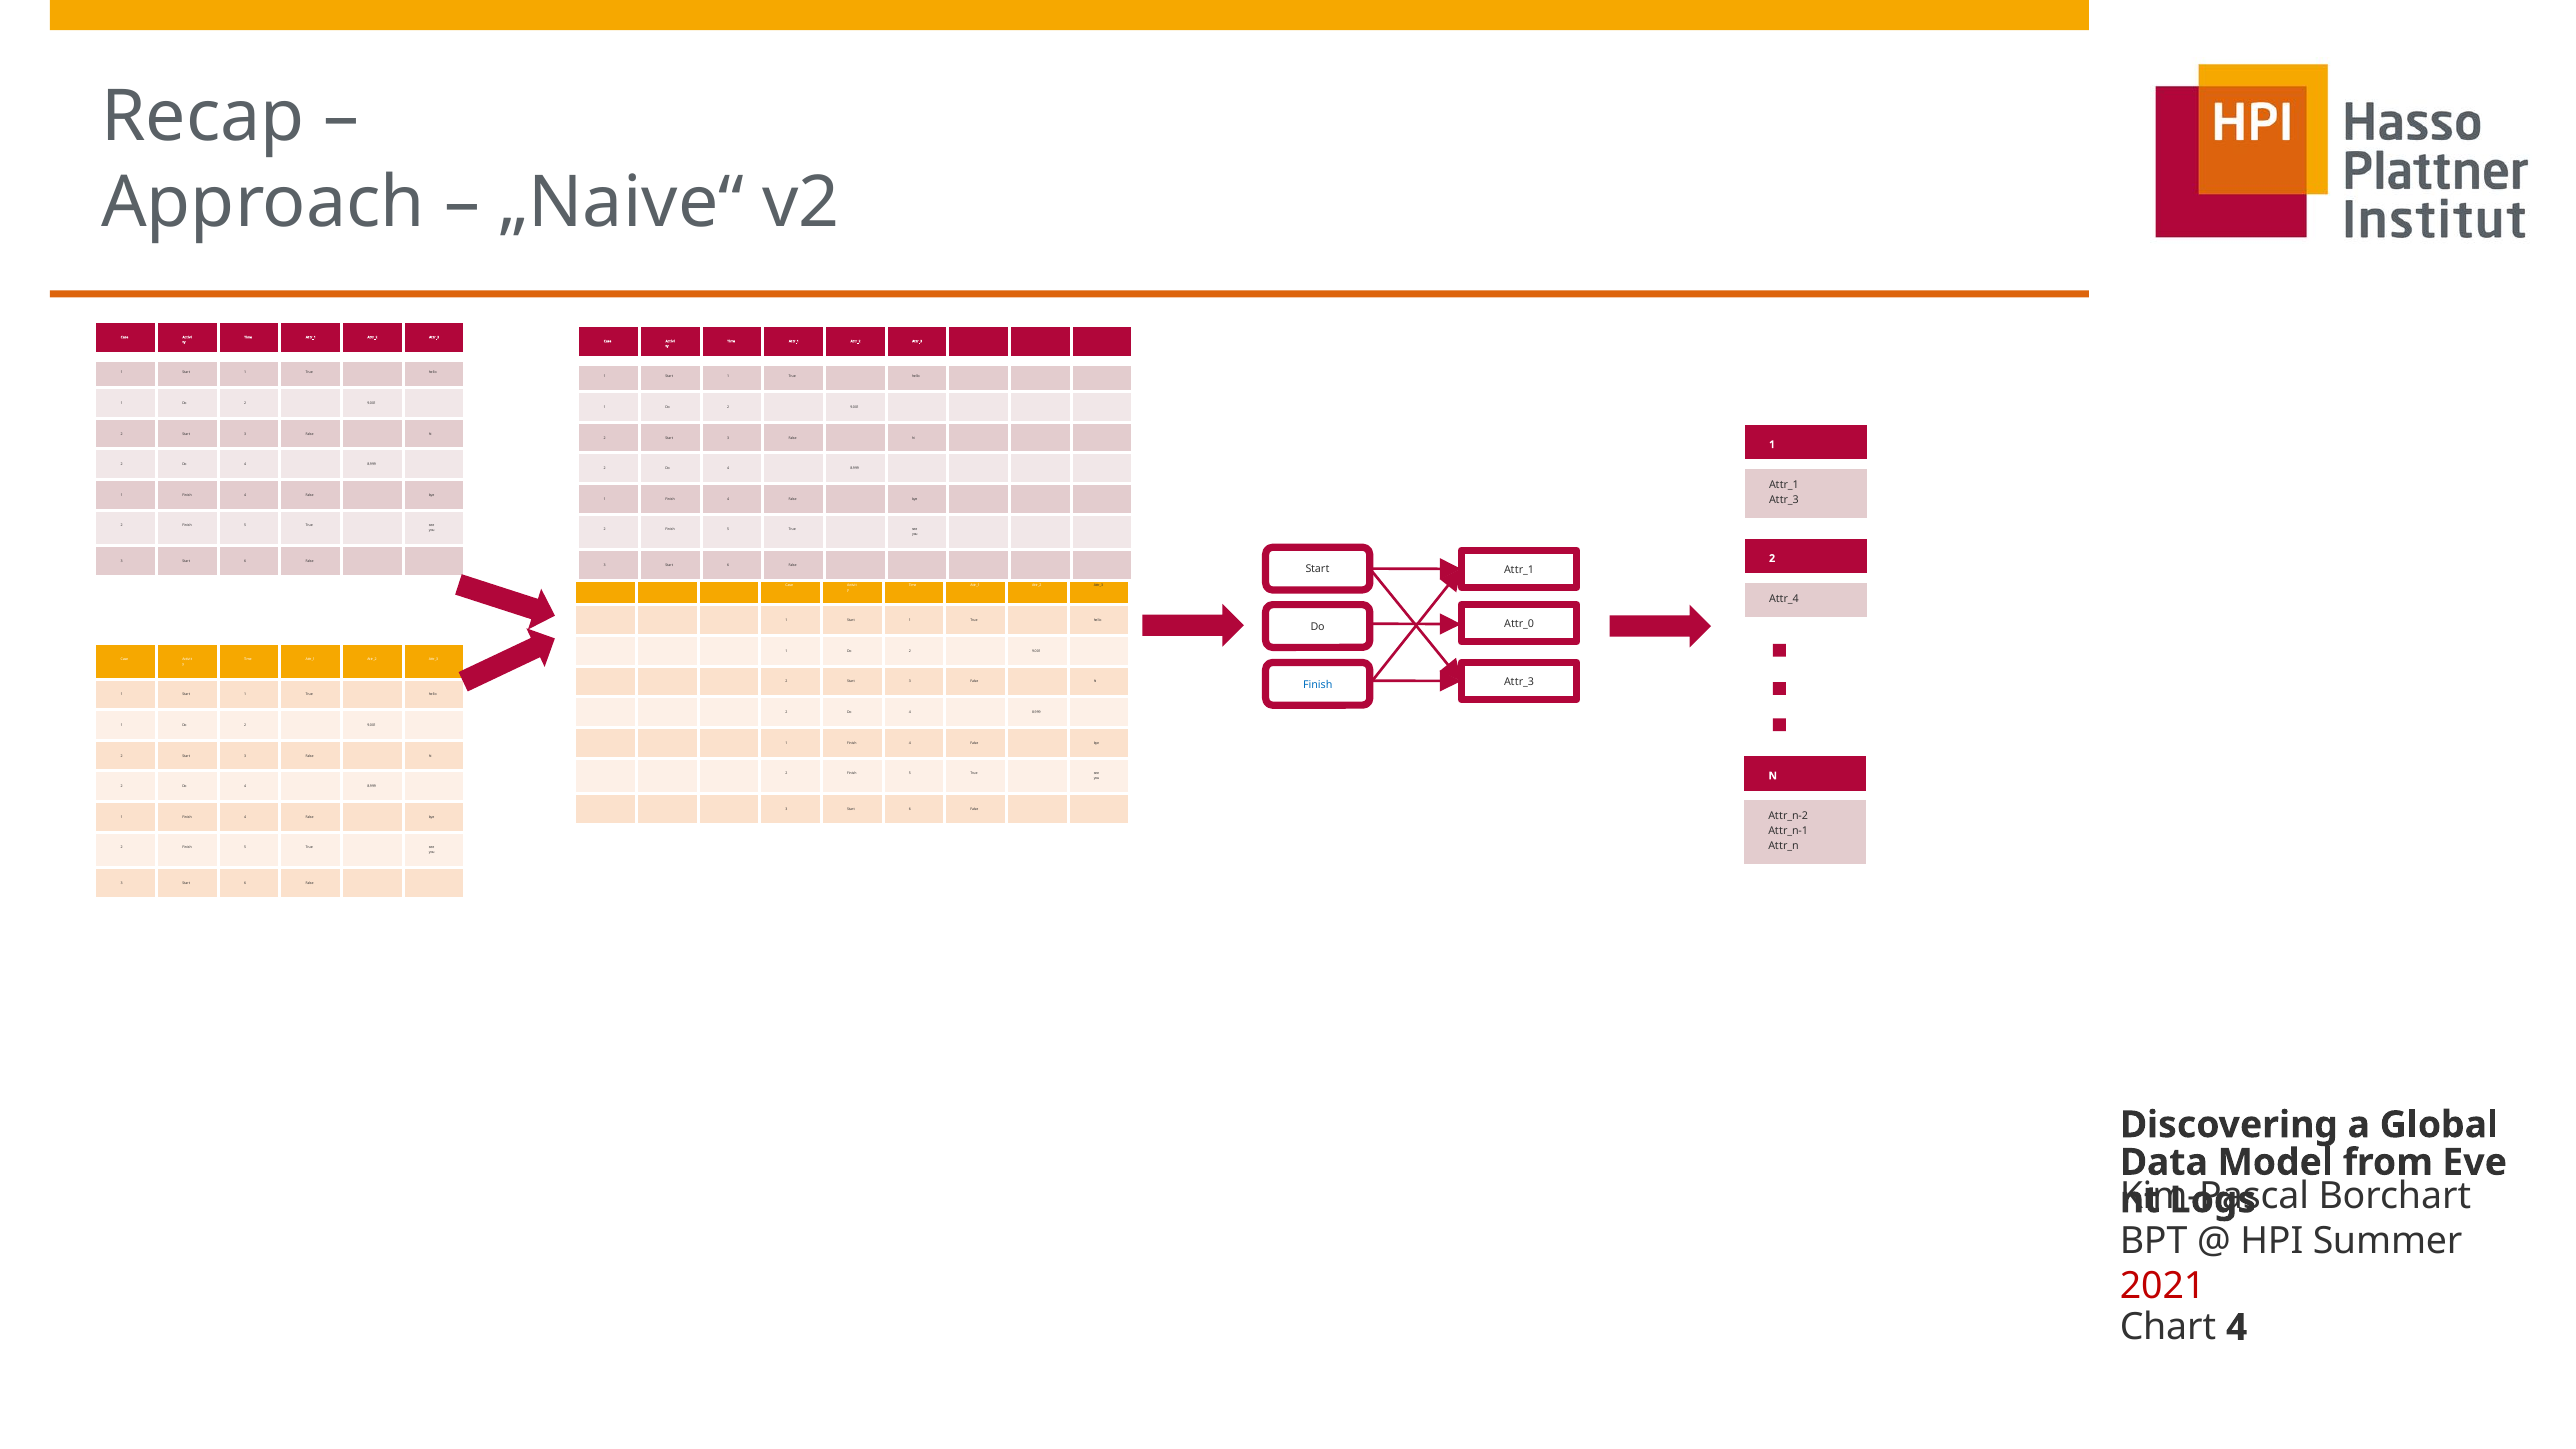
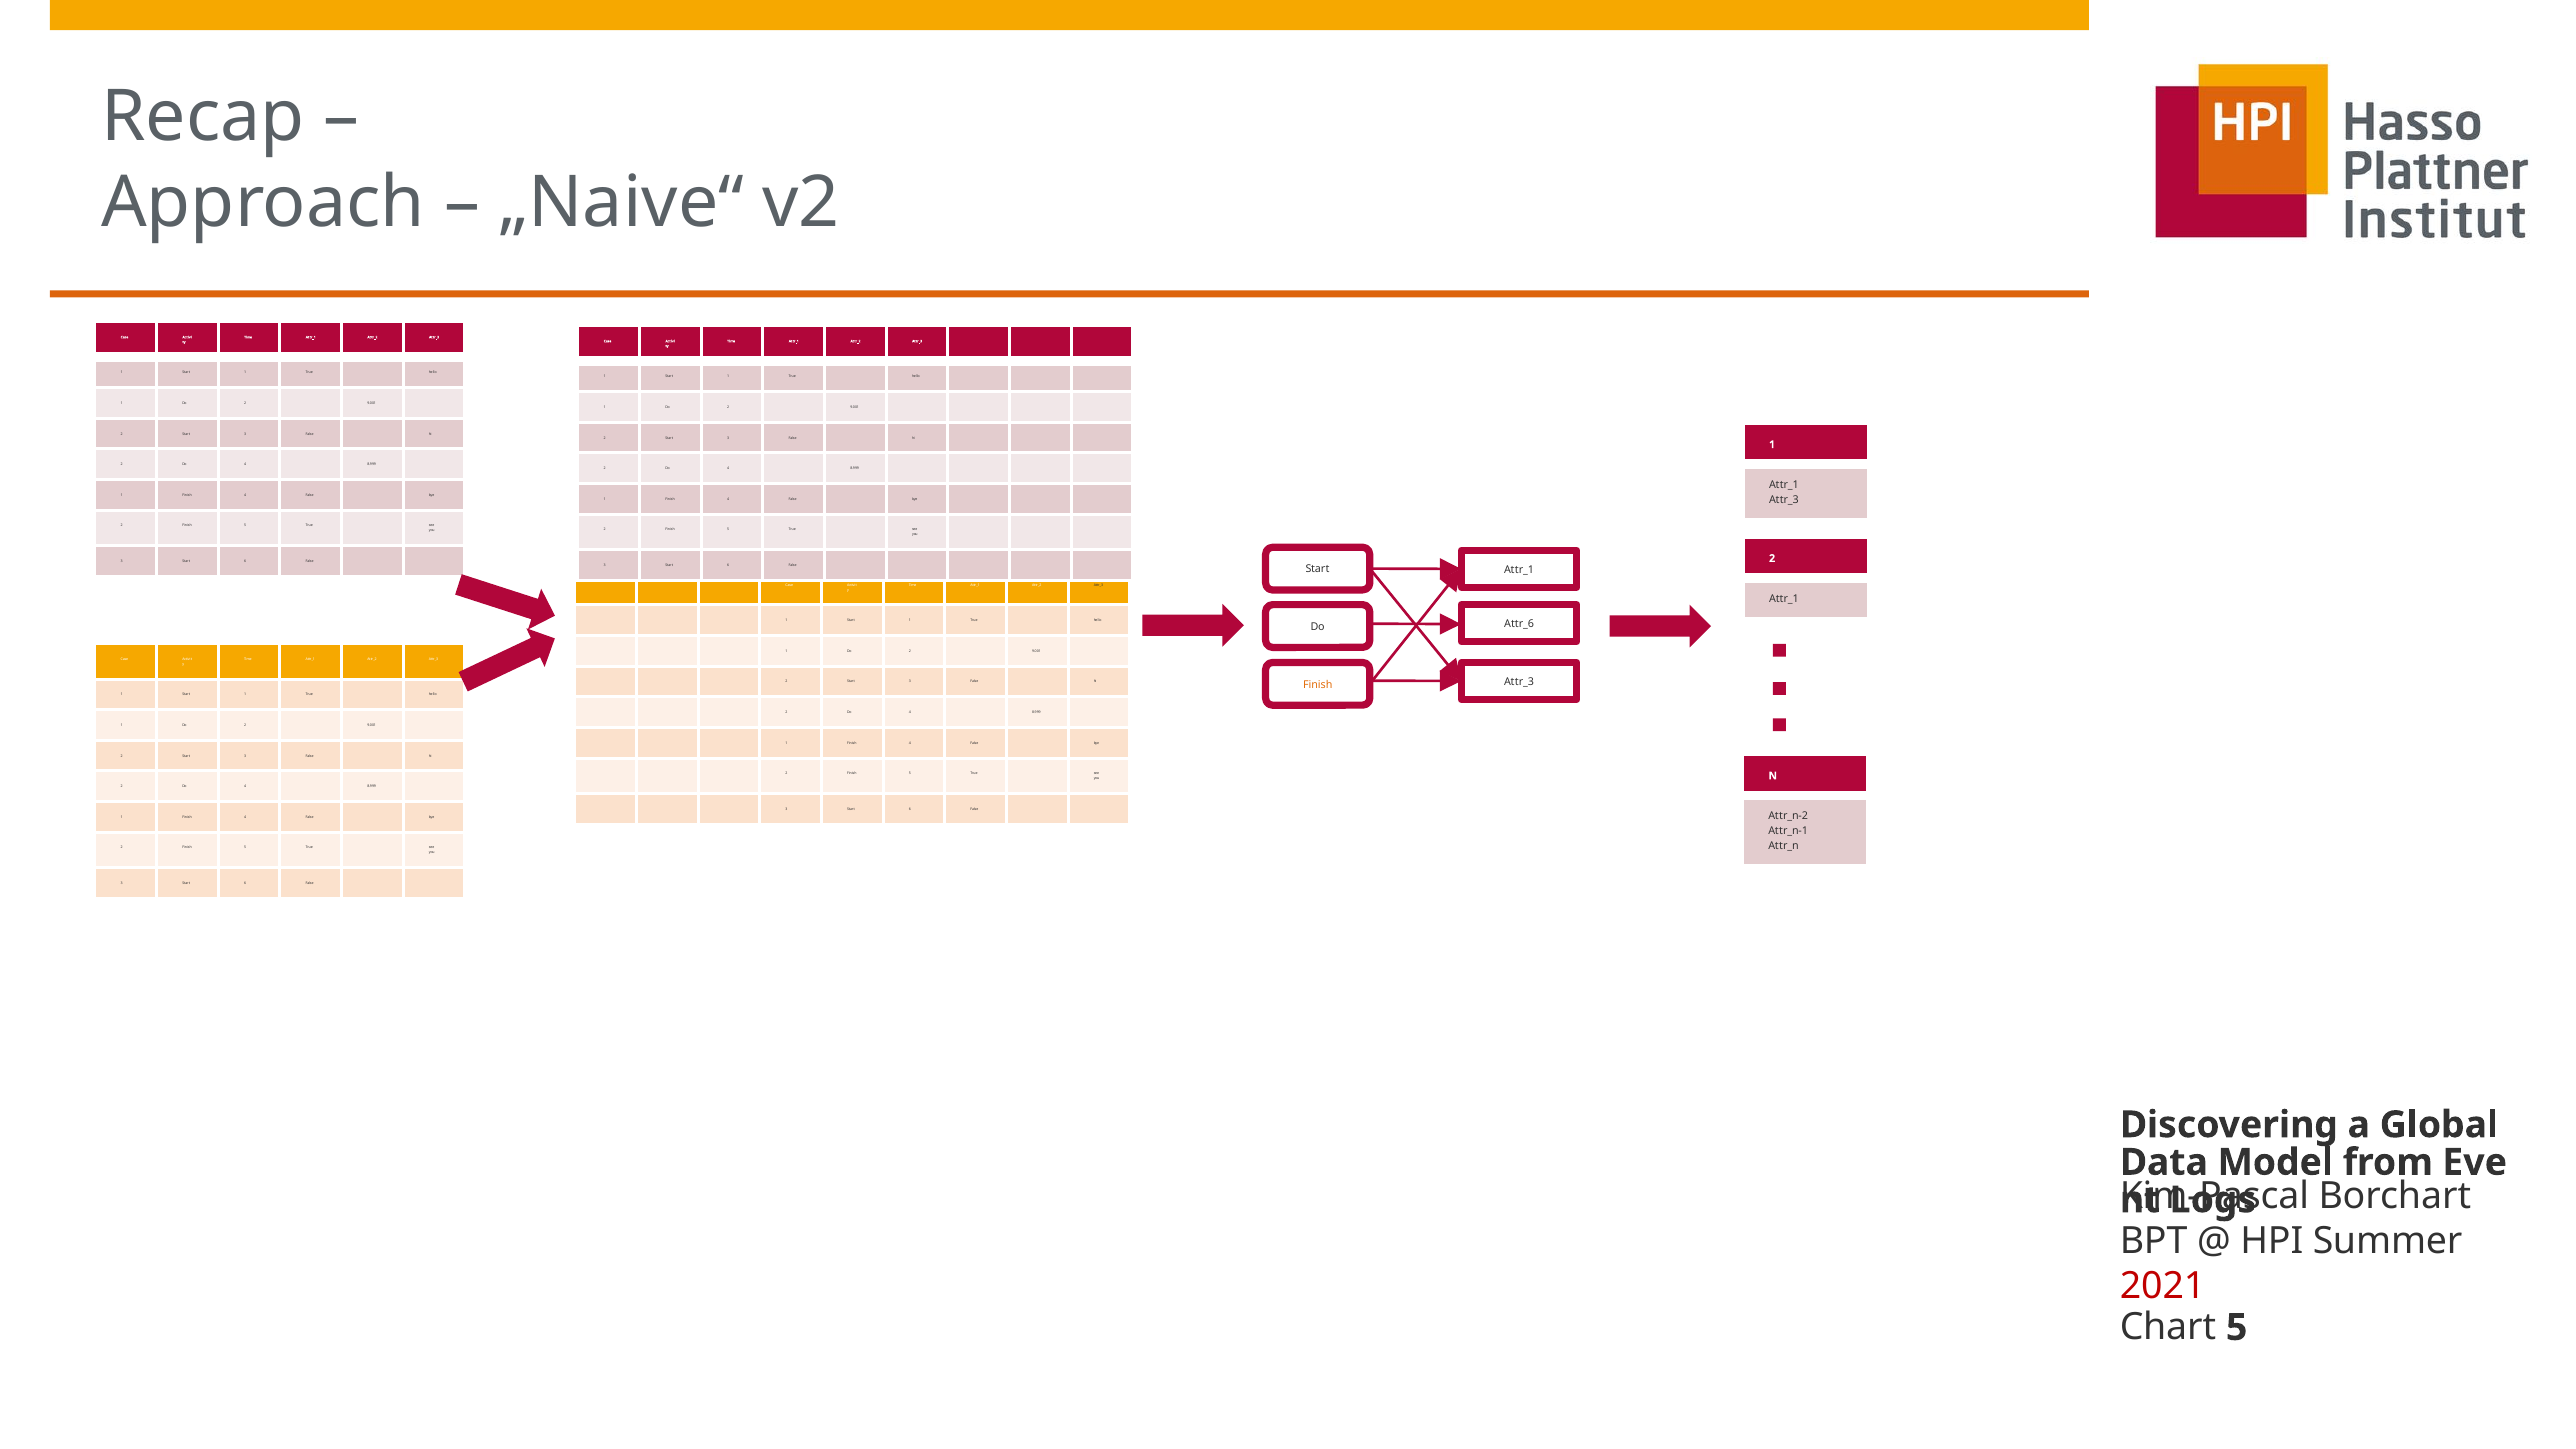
Attr_4 at (1784, 599): Attr_4 -> Attr_1
Attr_0: Attr_0 -> Attr_6
Finish at (1318, 685) colour: blue -> orange
Chart 4: 4 -> 5
